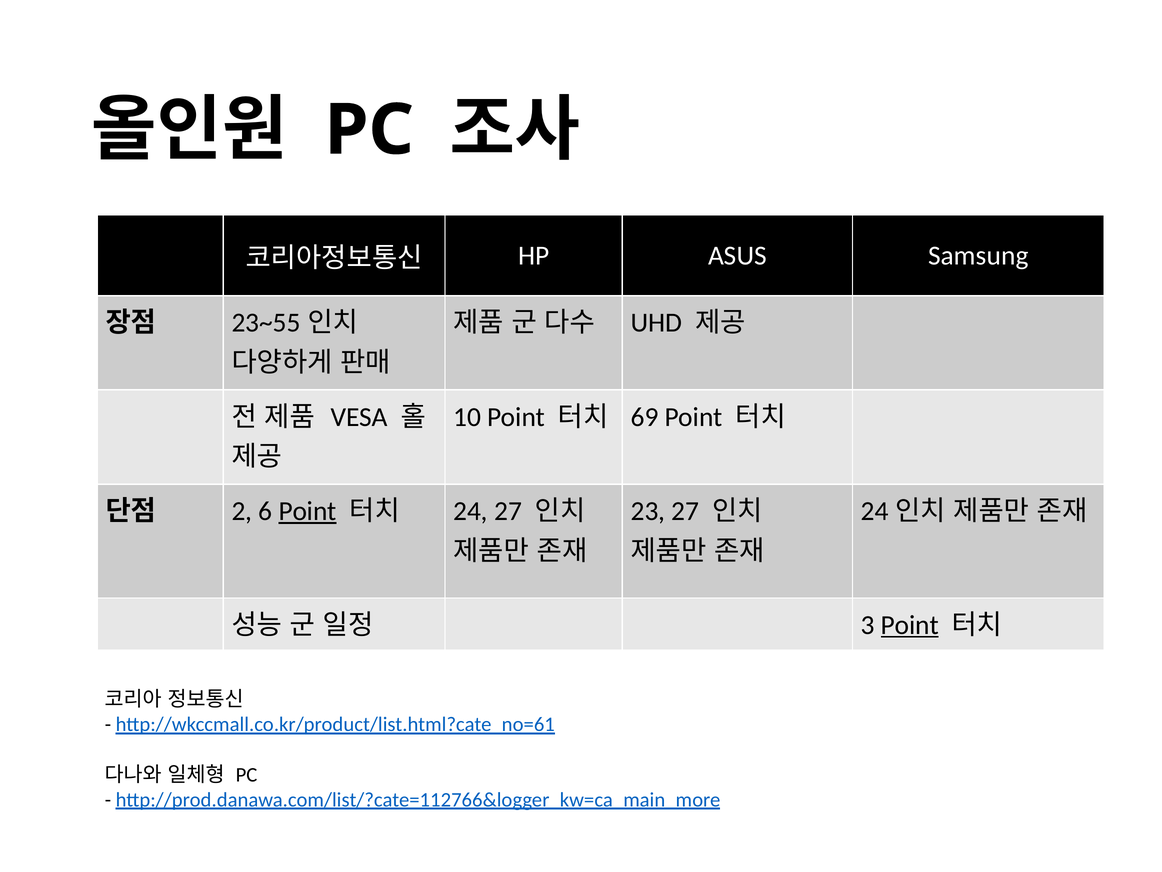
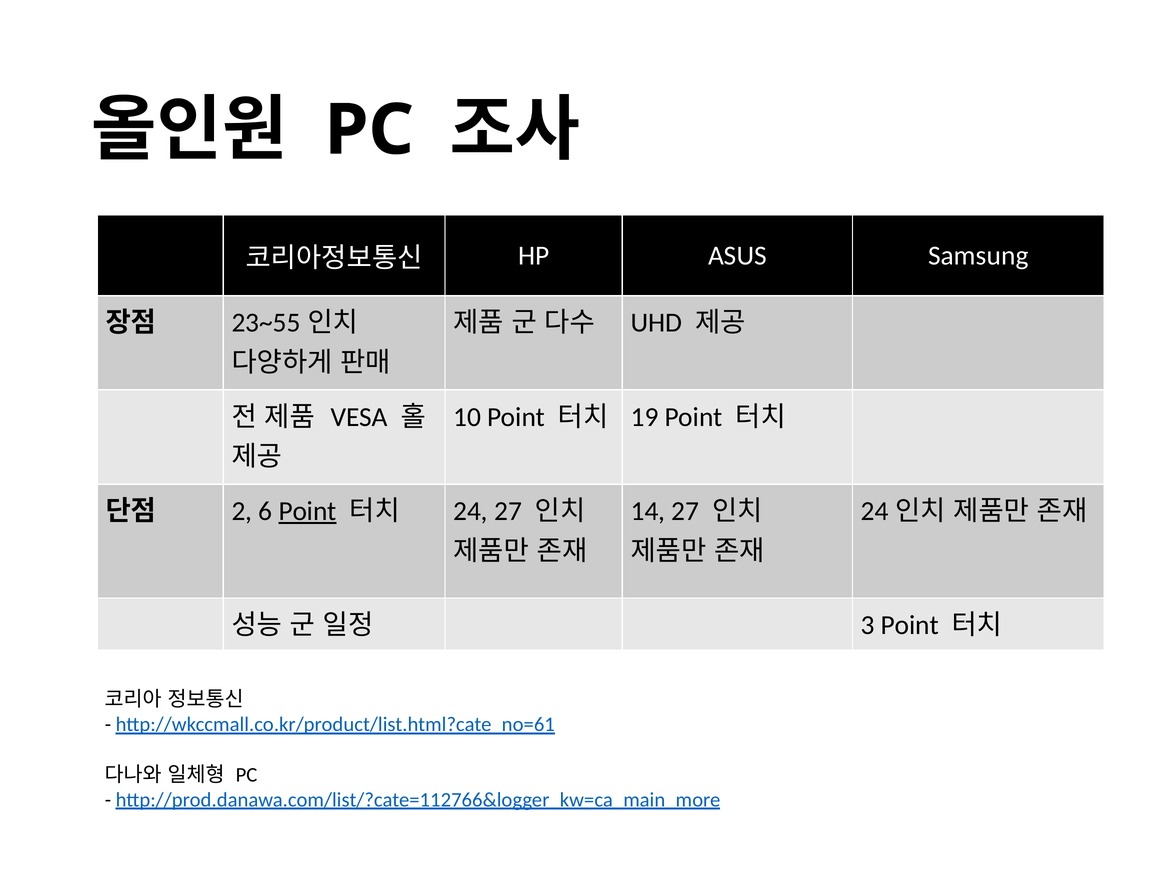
69: 69 -> 19
23: 23 -> 14
Point at (910, 625) underline: present -> none
